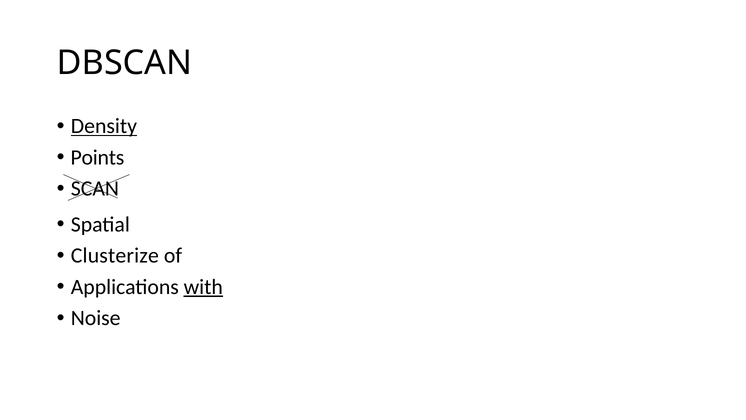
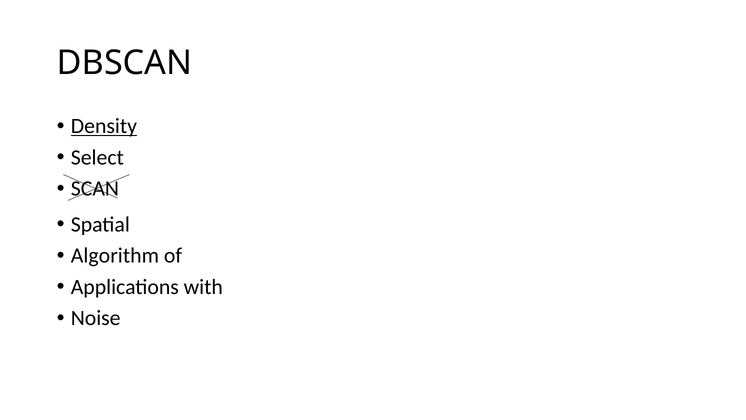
Points: Points -> Select
Clusterize: Clusterize -> Algorithm
with underline: present -> none
